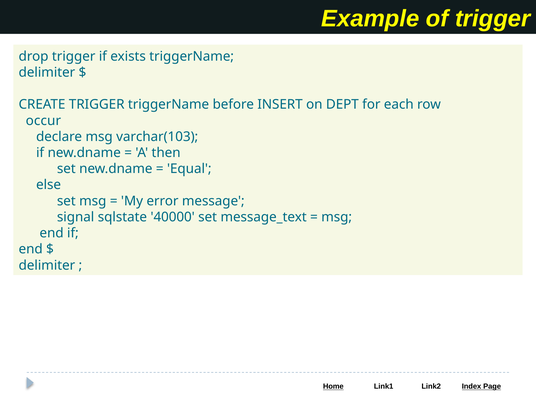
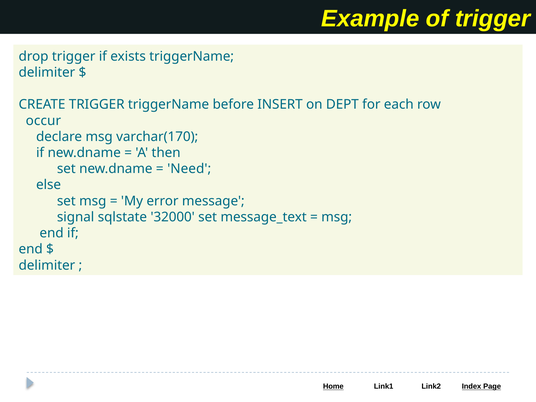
varchar(103: varchar(103 -> varchar(170
Equal: Equal -> Need
40000: 40000 -> 32000
